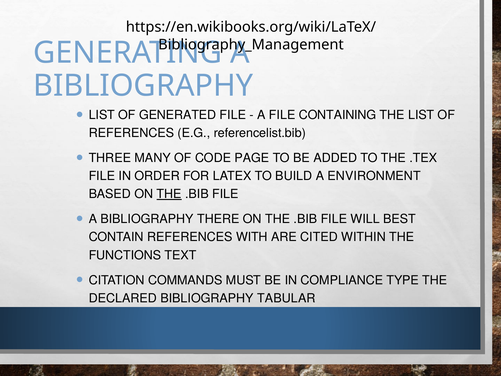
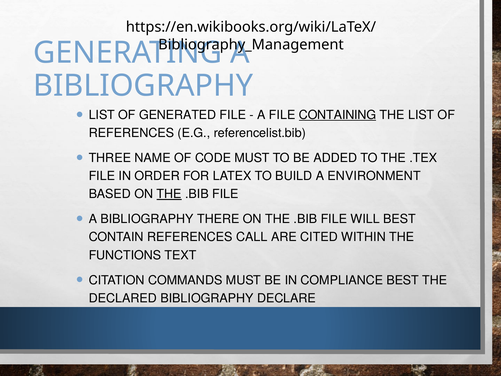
CONTAINING underline: none -> present
MANY: MANY -> NAME
CODE PAGE: PAGE -> MUST
WITH: WITH -> CALL
COMPLIANCE TYPE: TYPE -> BEST
TABULAR: TABULAR -> DECLARE
